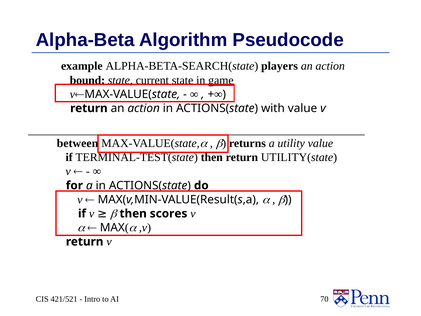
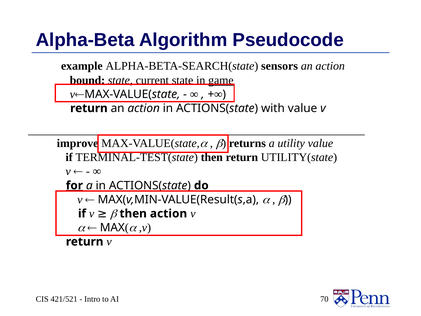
players: players -> sensors
between: between -> improve
for underline: none -> present
then scores: scores -> action
